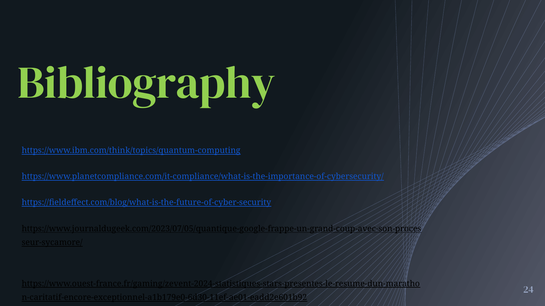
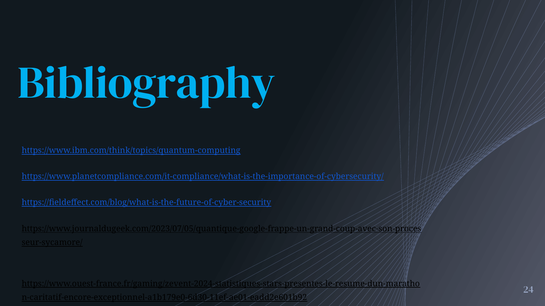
Bibliography colour: light green -> light blue
